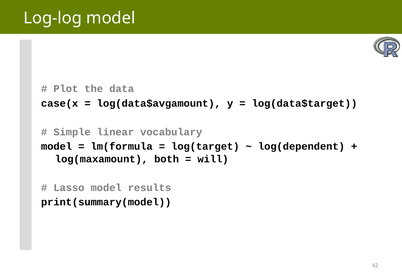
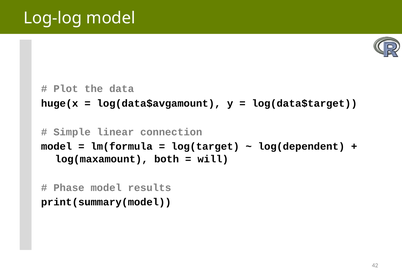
case(x: case(x -> huge(x
vocabulary: vocabulary -> connection
Lasso: Lasso -> Phase
